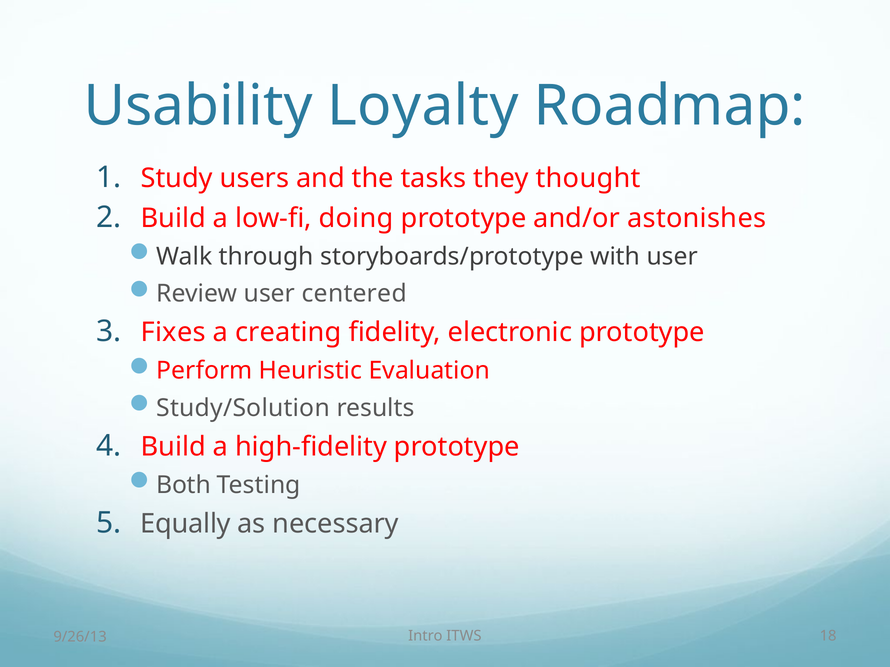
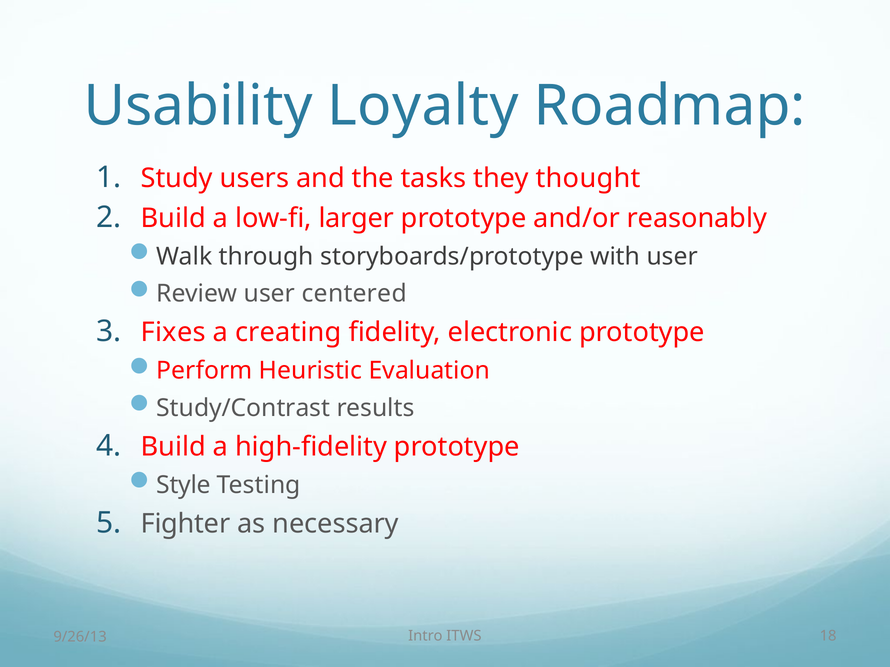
doing: doing -> larger
astonishes: astonishes -> reasonably
Study/Solution: Study/Solution -> Study/Contrast
Both: Both -> Style
Equally: Equally -> Fighter
